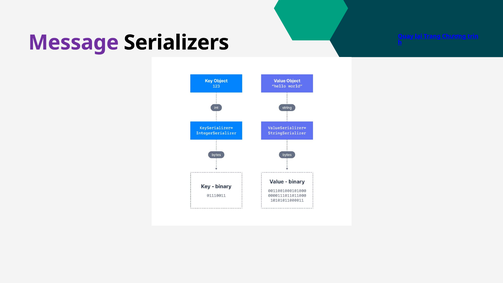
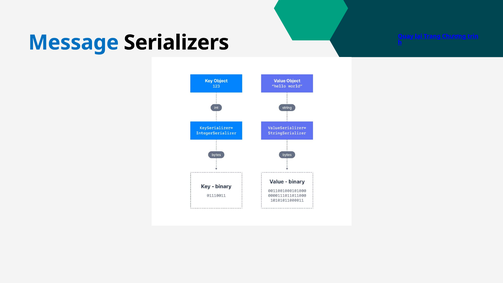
Message colour: purple -> blue
